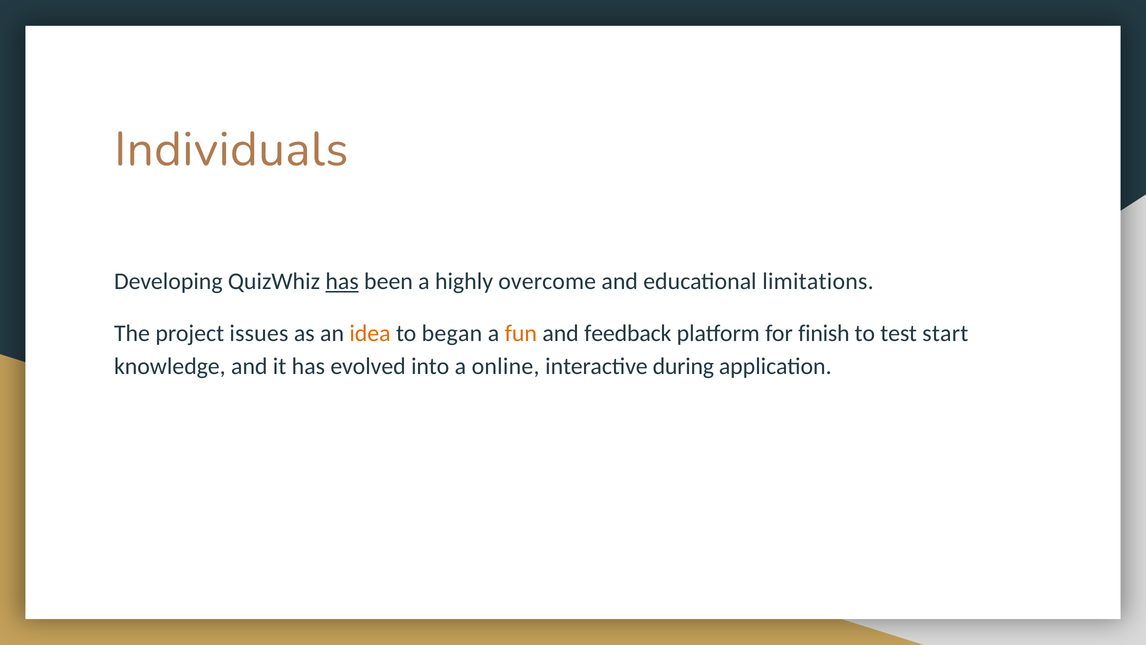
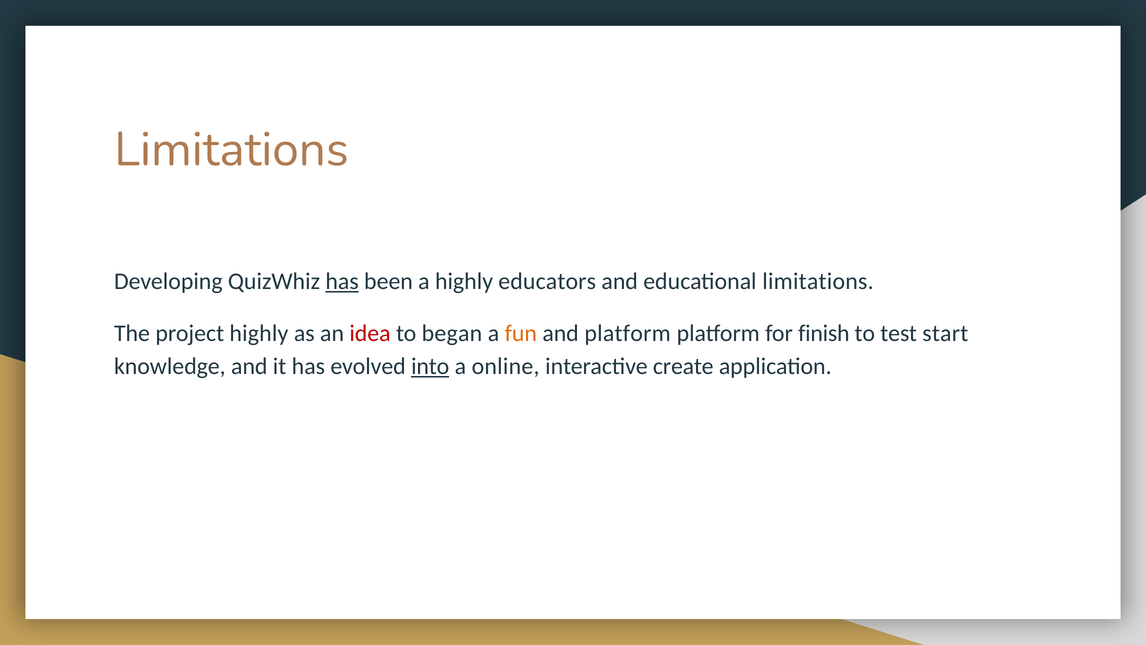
Individuals at (231, 149): Individuals -> Limitations
overcome: overcome -> educators
project issues: issues -> highly
idea colour: orange -> red
and feedback: feedback -> platform
into underline: none -> present
during: during -> create
